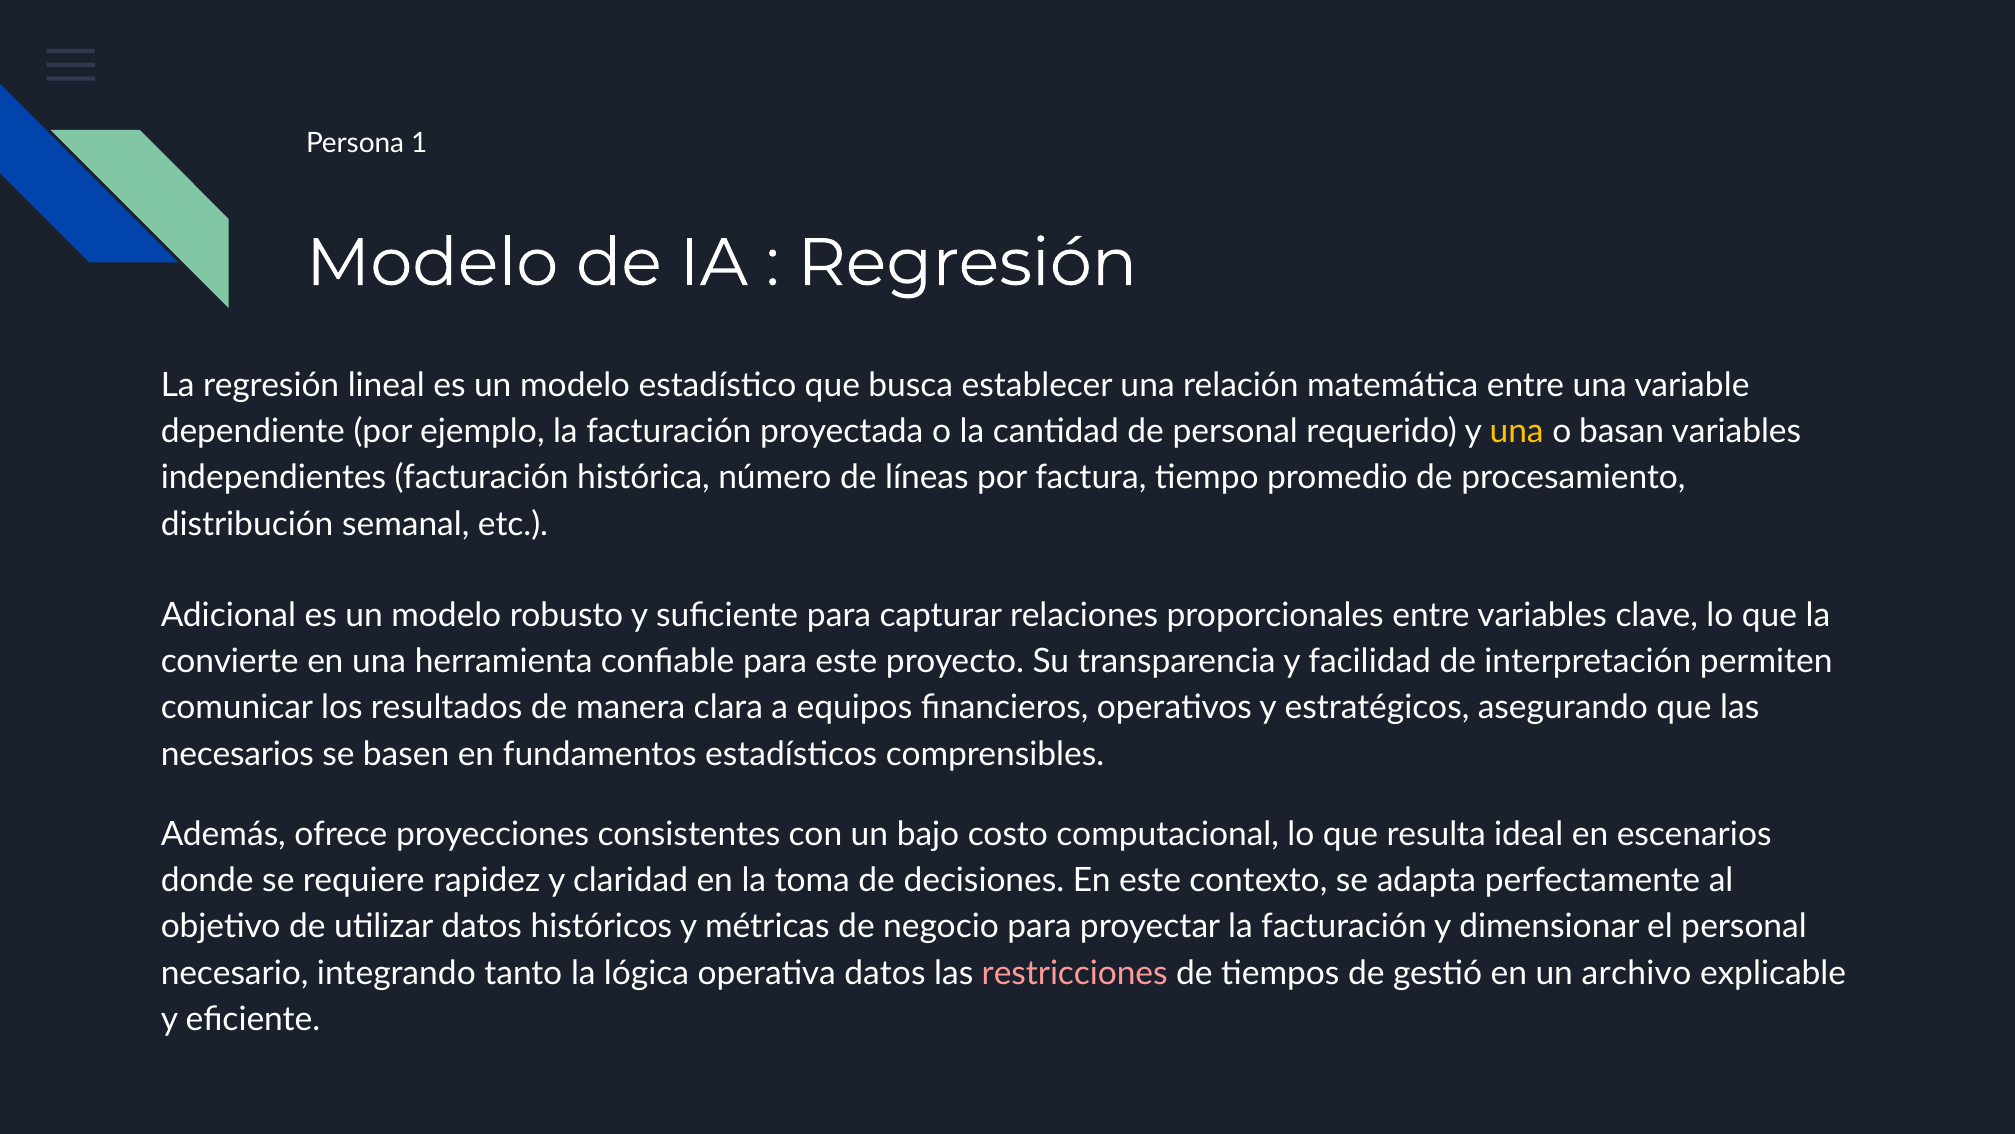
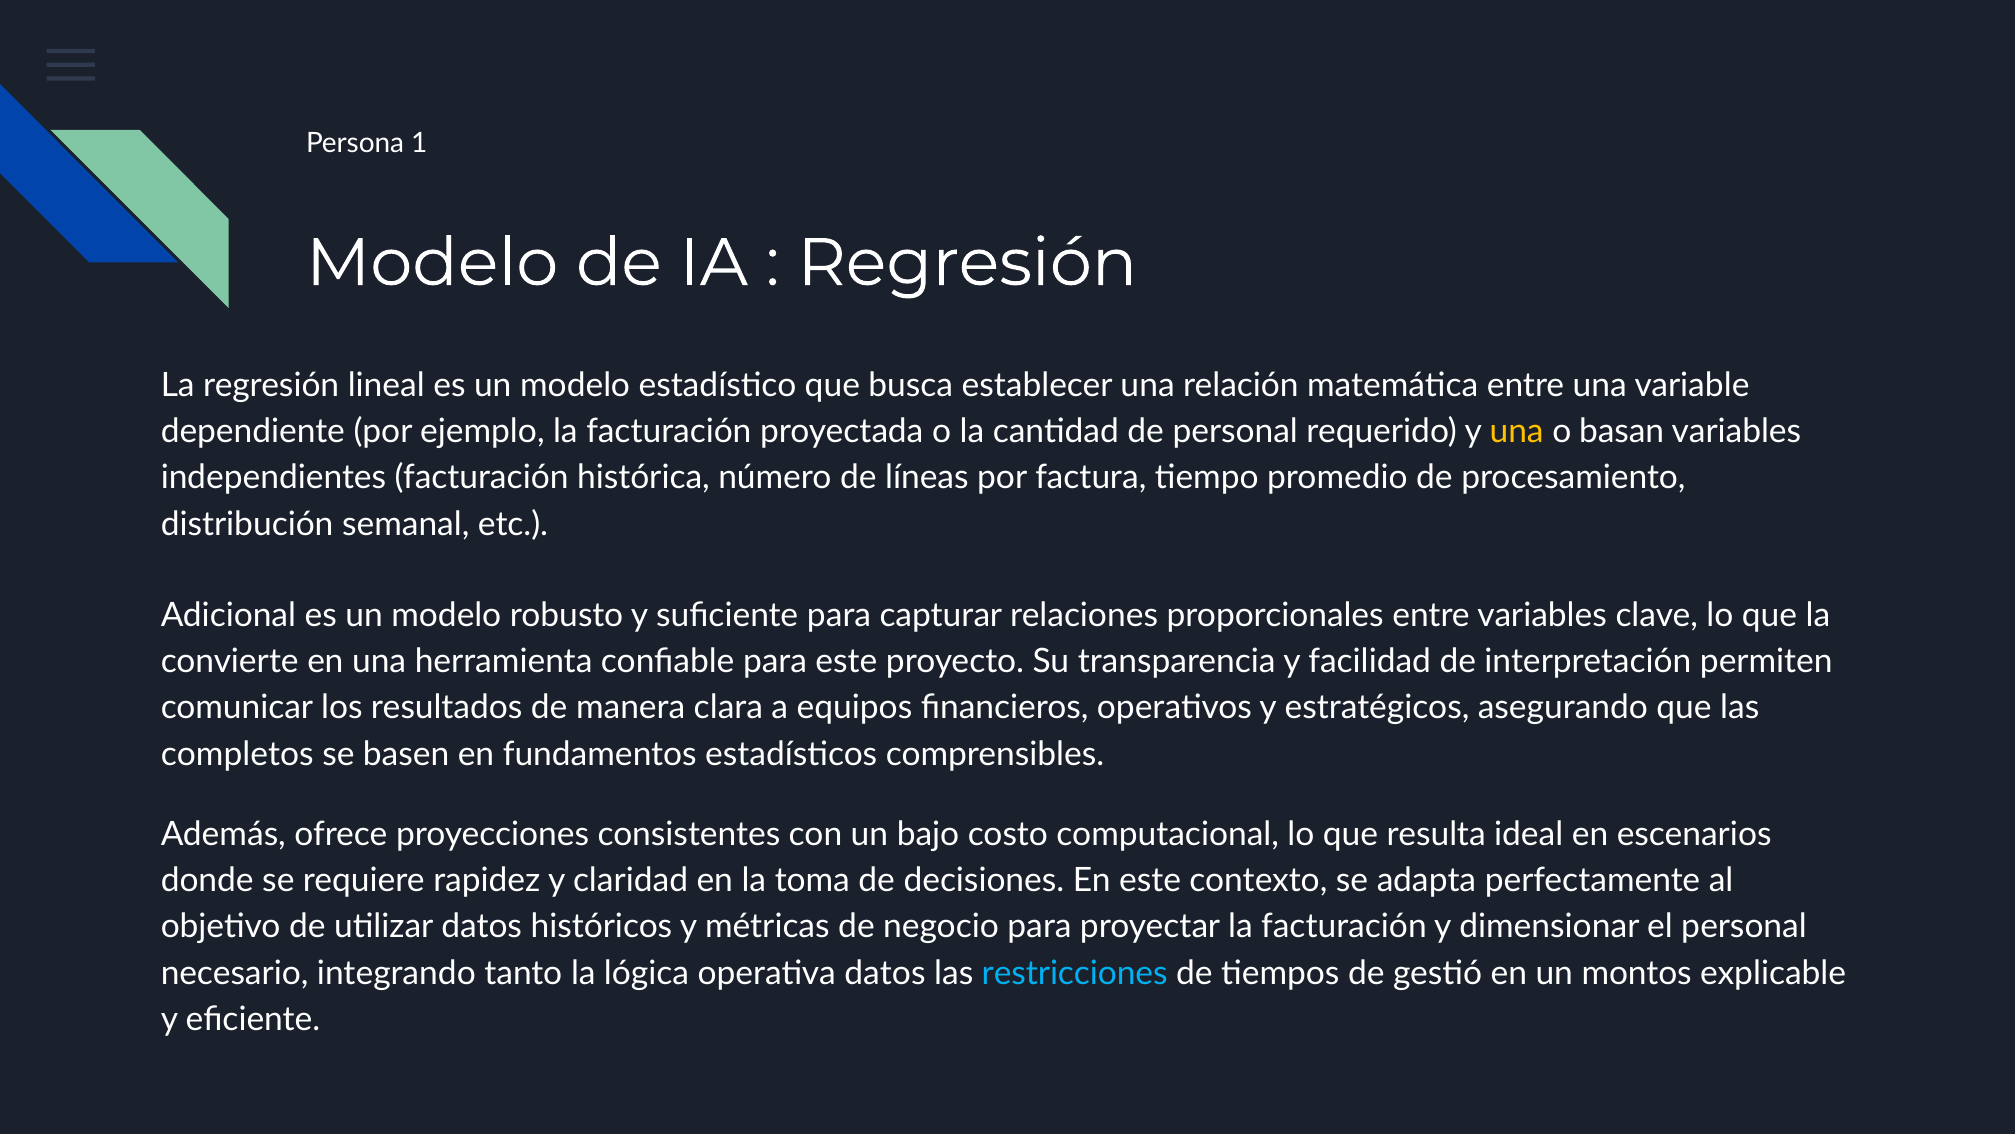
necesarios: necesarios -> completos
restricciones colour: pink -> light blue
archivo: archivo -> montos
